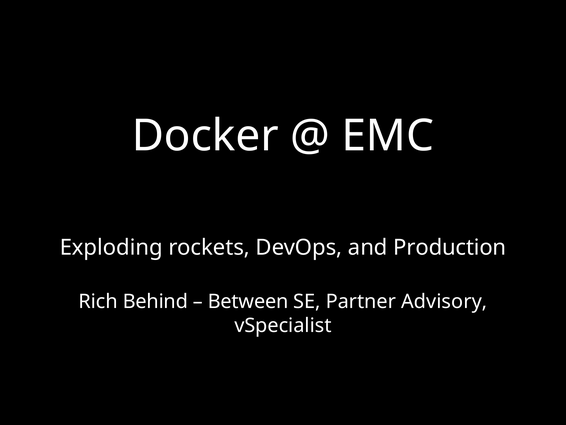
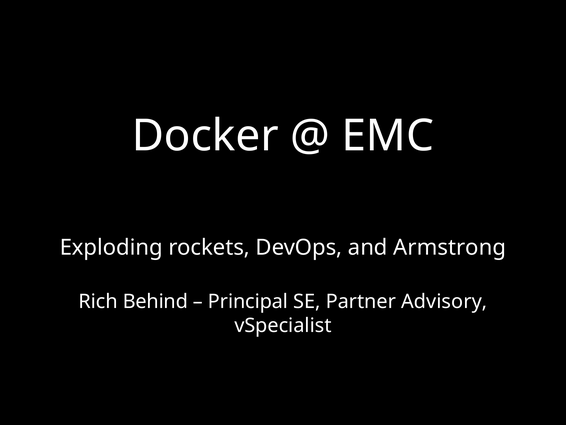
Production: Production -> Armstrong
Between: Between -> Principal
